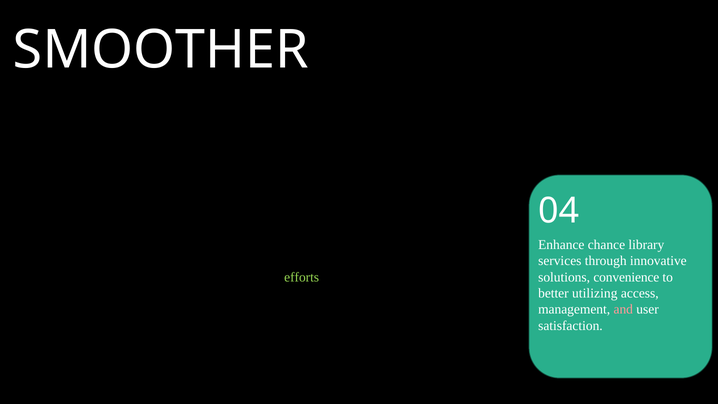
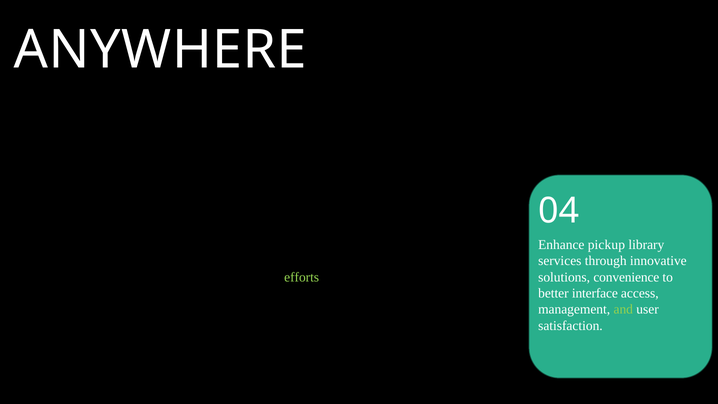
SMOOTHER at (161, 50): SMOOTHER -> ANYWHERE
Enhance chance: chance -> pickup
better utilizing: utilizing -> interface
and at (623, 309) colour: pink -> light green
